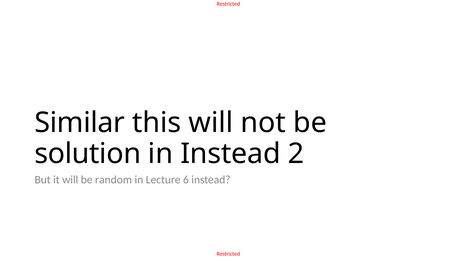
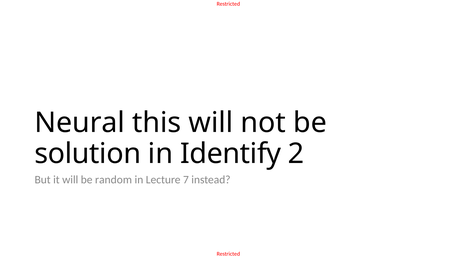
Similar: Similar -> Neural
in Instead: Instead -> Identify
6: 6 -> 7
